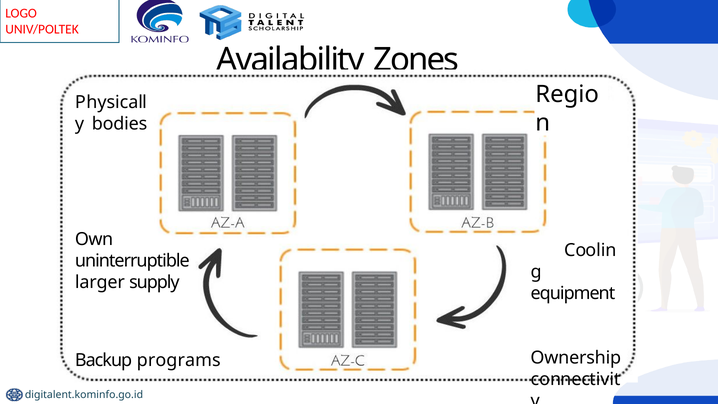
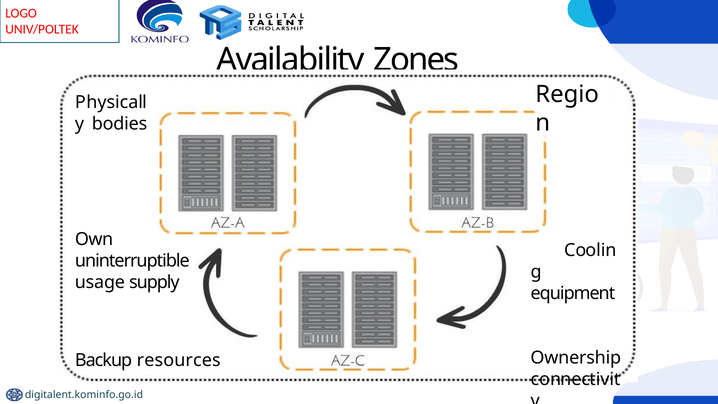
larger: larger -> usage
programs: programs -> resources
